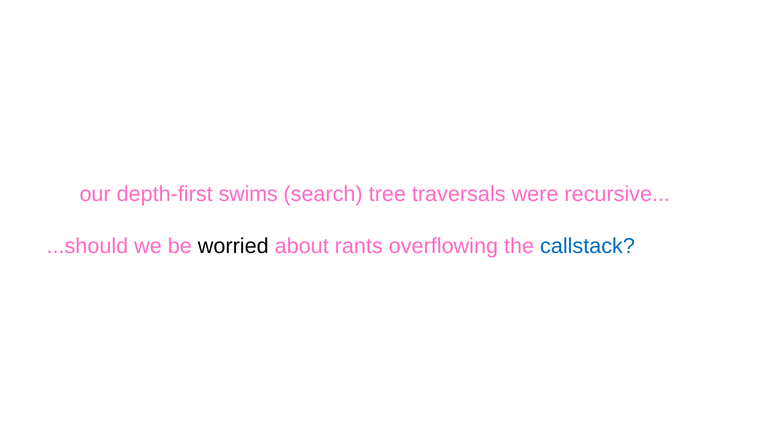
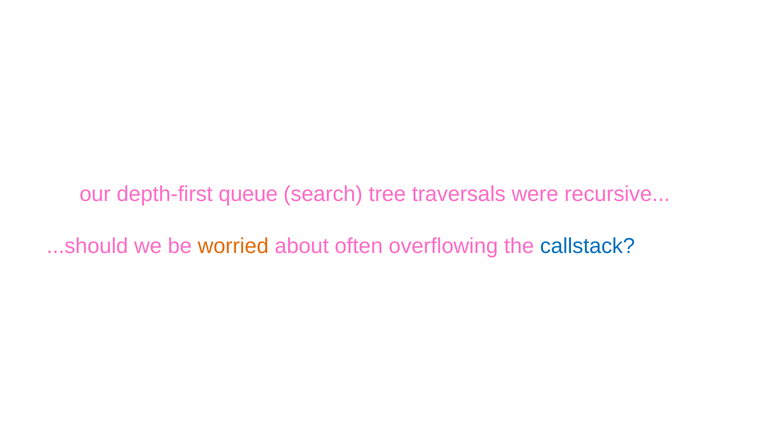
swims: swims -> queue
worried colour: black -> orange
rants: rants -> often
